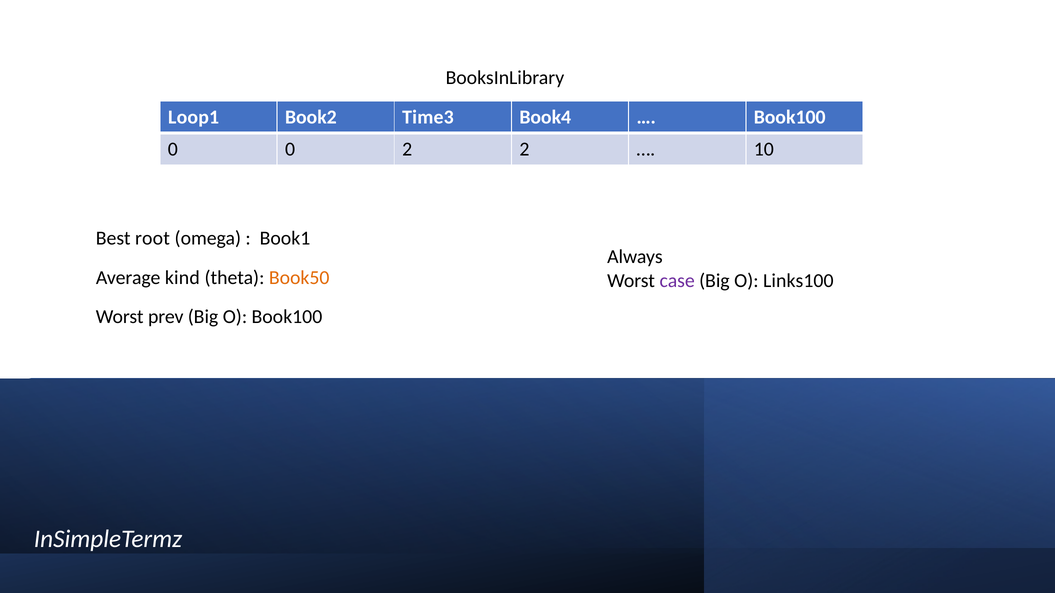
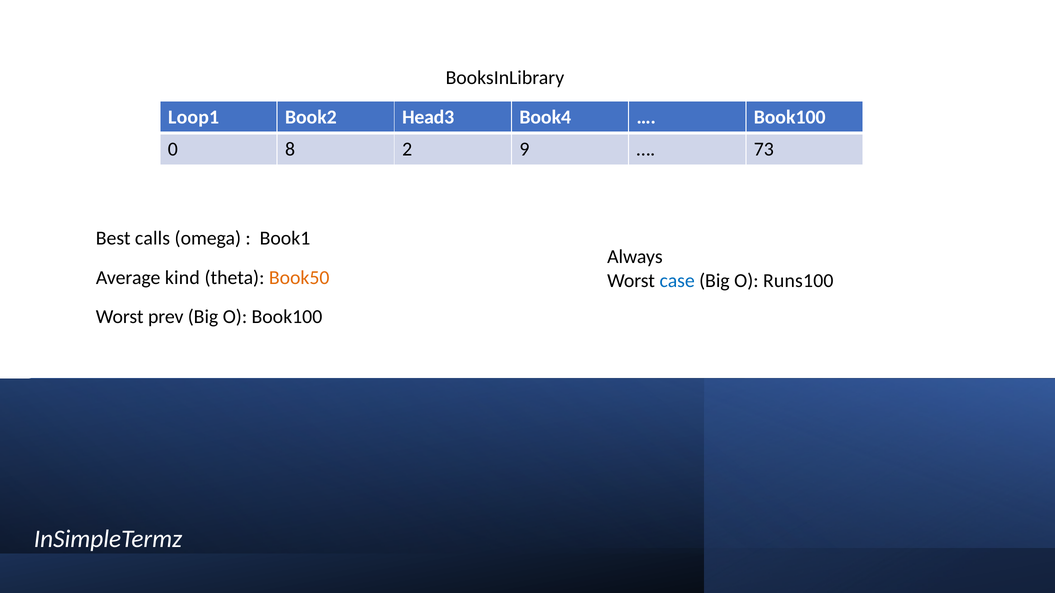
Time3: Time3 -> Head3
0 0: 0 -> 8
2 2: 2 -> 9
10: 10 -> 73
root: root -> calls
case colour: purple -> blue
Links100: Links100 -> Runs100
